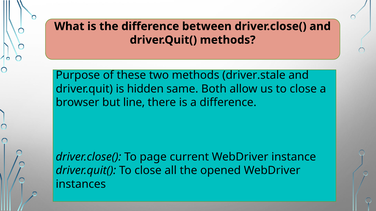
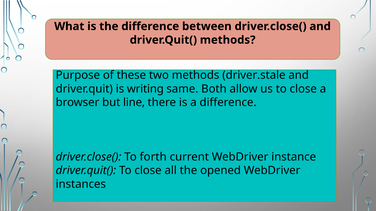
hidden: hidden -> writing
page: page -> forth
